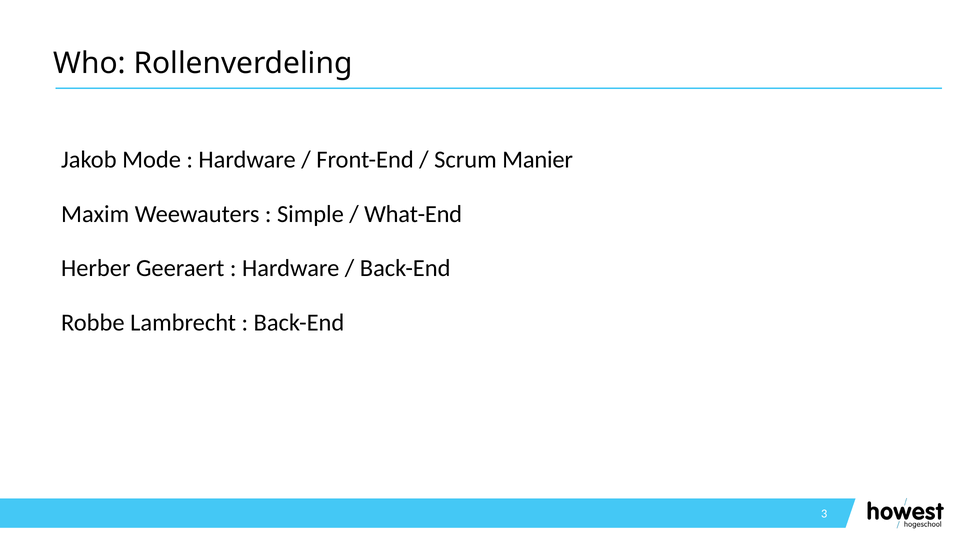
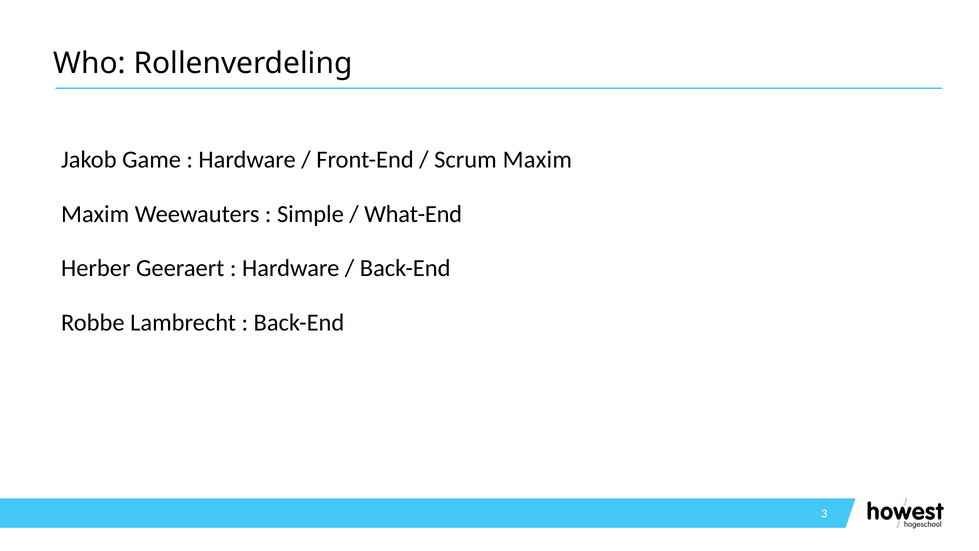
Mode: Mode -> Game
Scrum Manier: Manier -> Maxim
